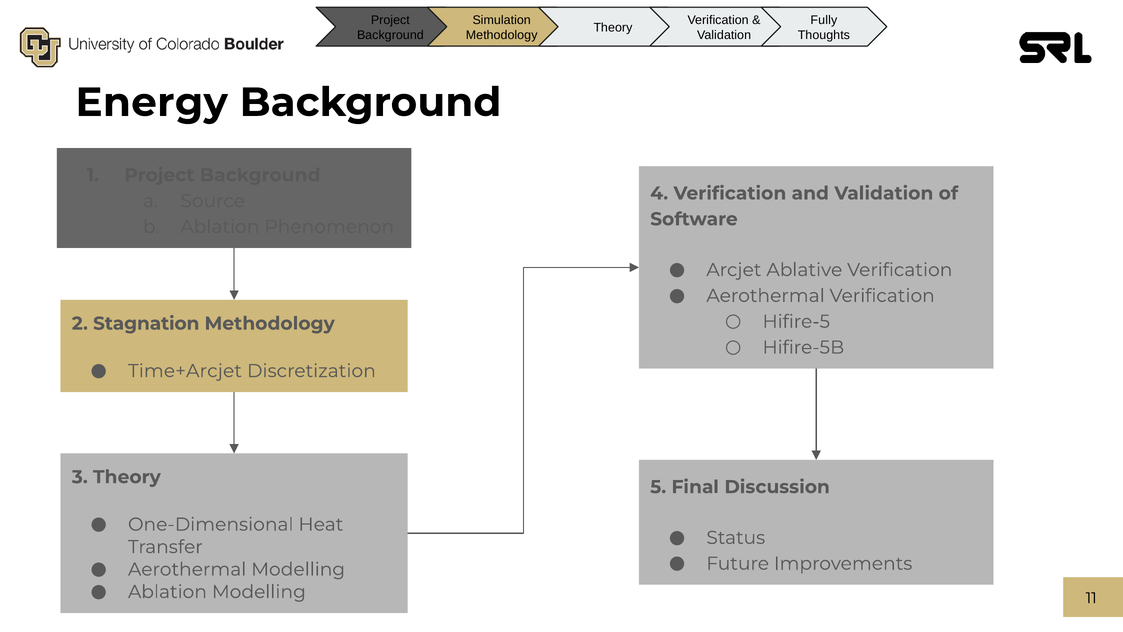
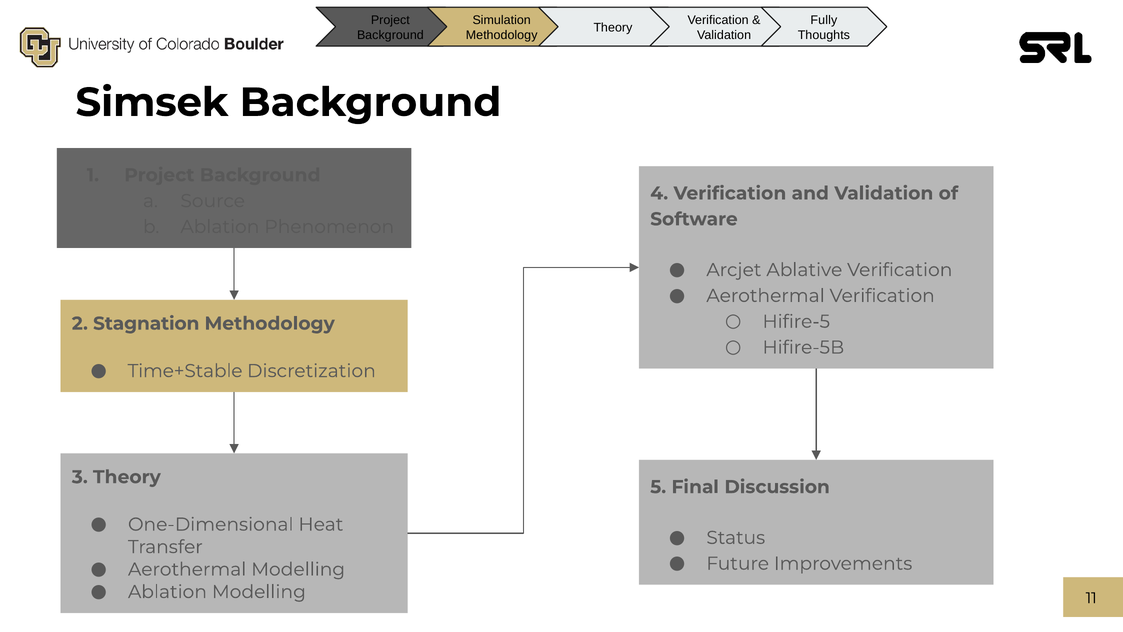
Energy: Energy -> Simsek
Time+Arcjet: Time+Arcjet -> Time+Stable
